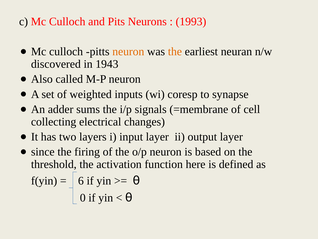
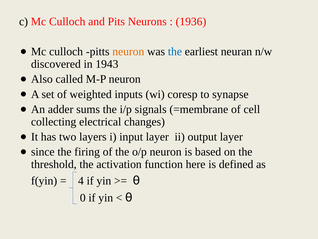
1993: 1993 -> 1936
the at (175, 52) colour: orange -> blue
6: 6 -> 4
